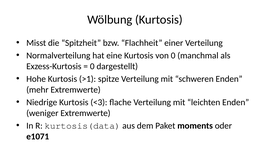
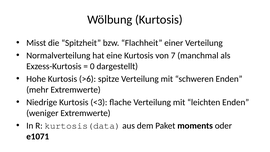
von 0: 0 -> 7
>1: >1 -> >6
